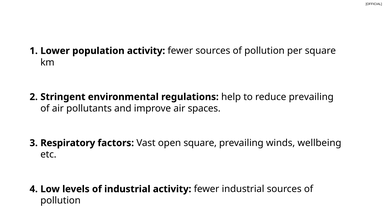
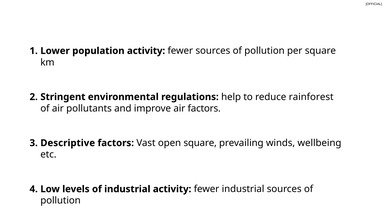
reduce prevailing: prevailing -> rainforest
air spaces: spaces -> factors
Respiratory: Respiratory -> Descriptive
